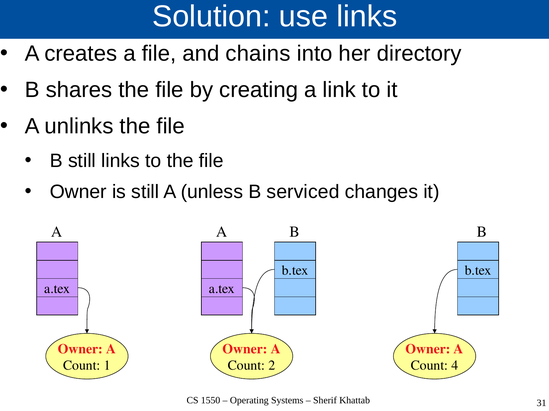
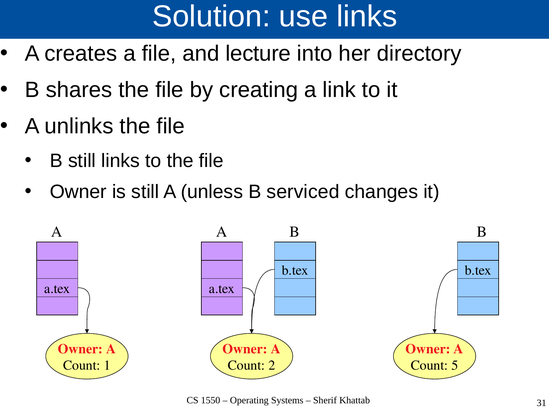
chains: chains -> lecture
4: 4 -> 5
